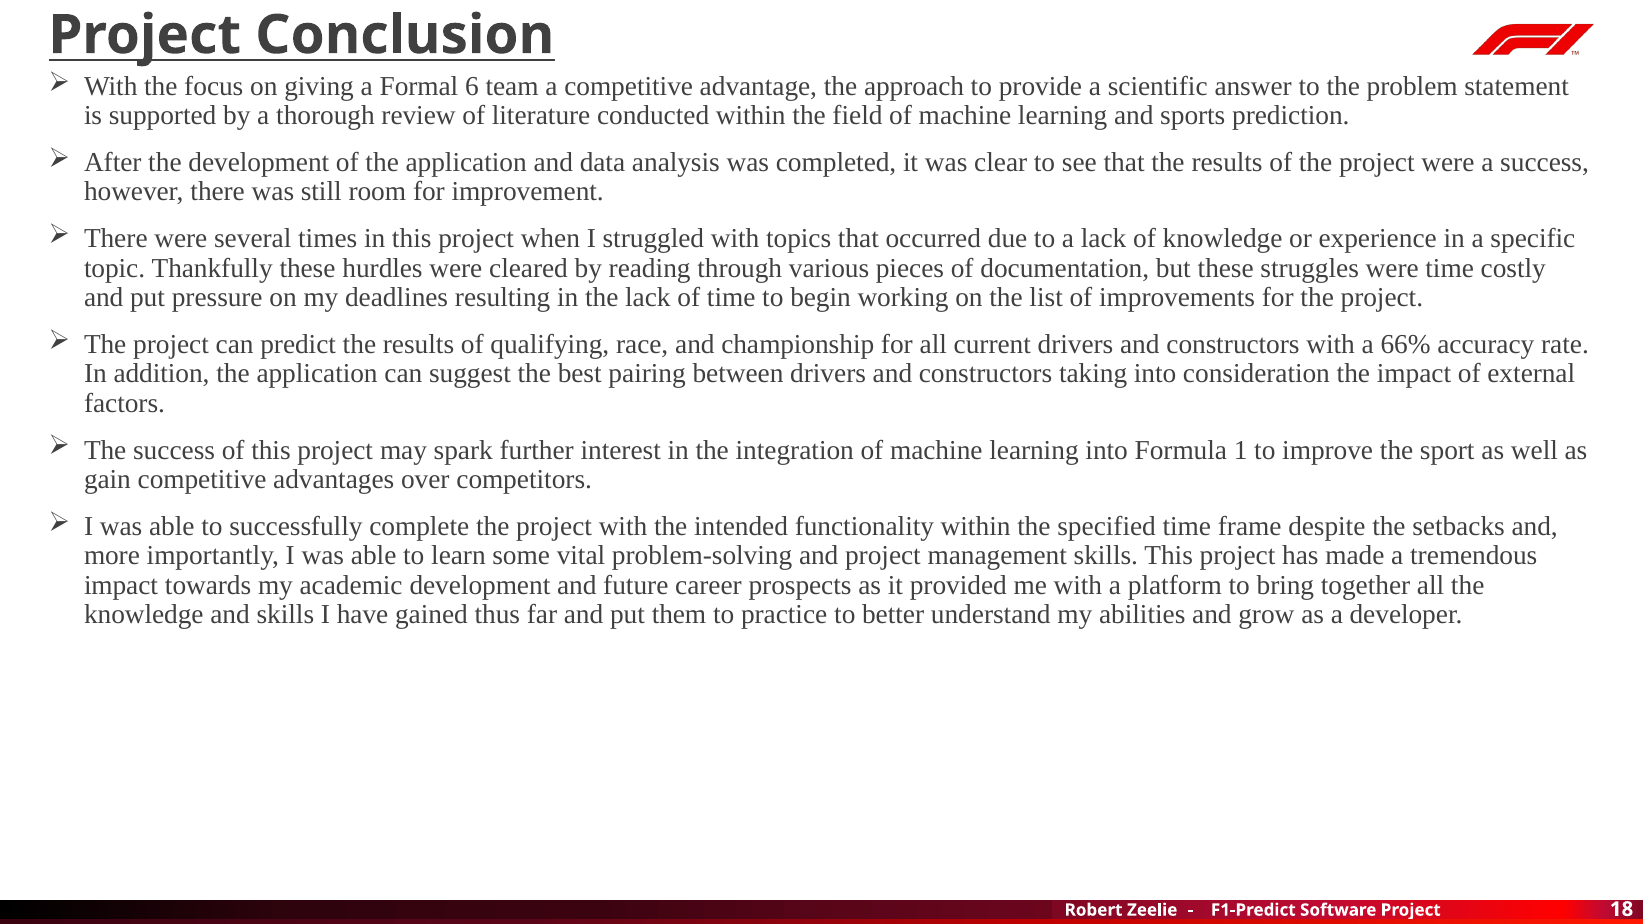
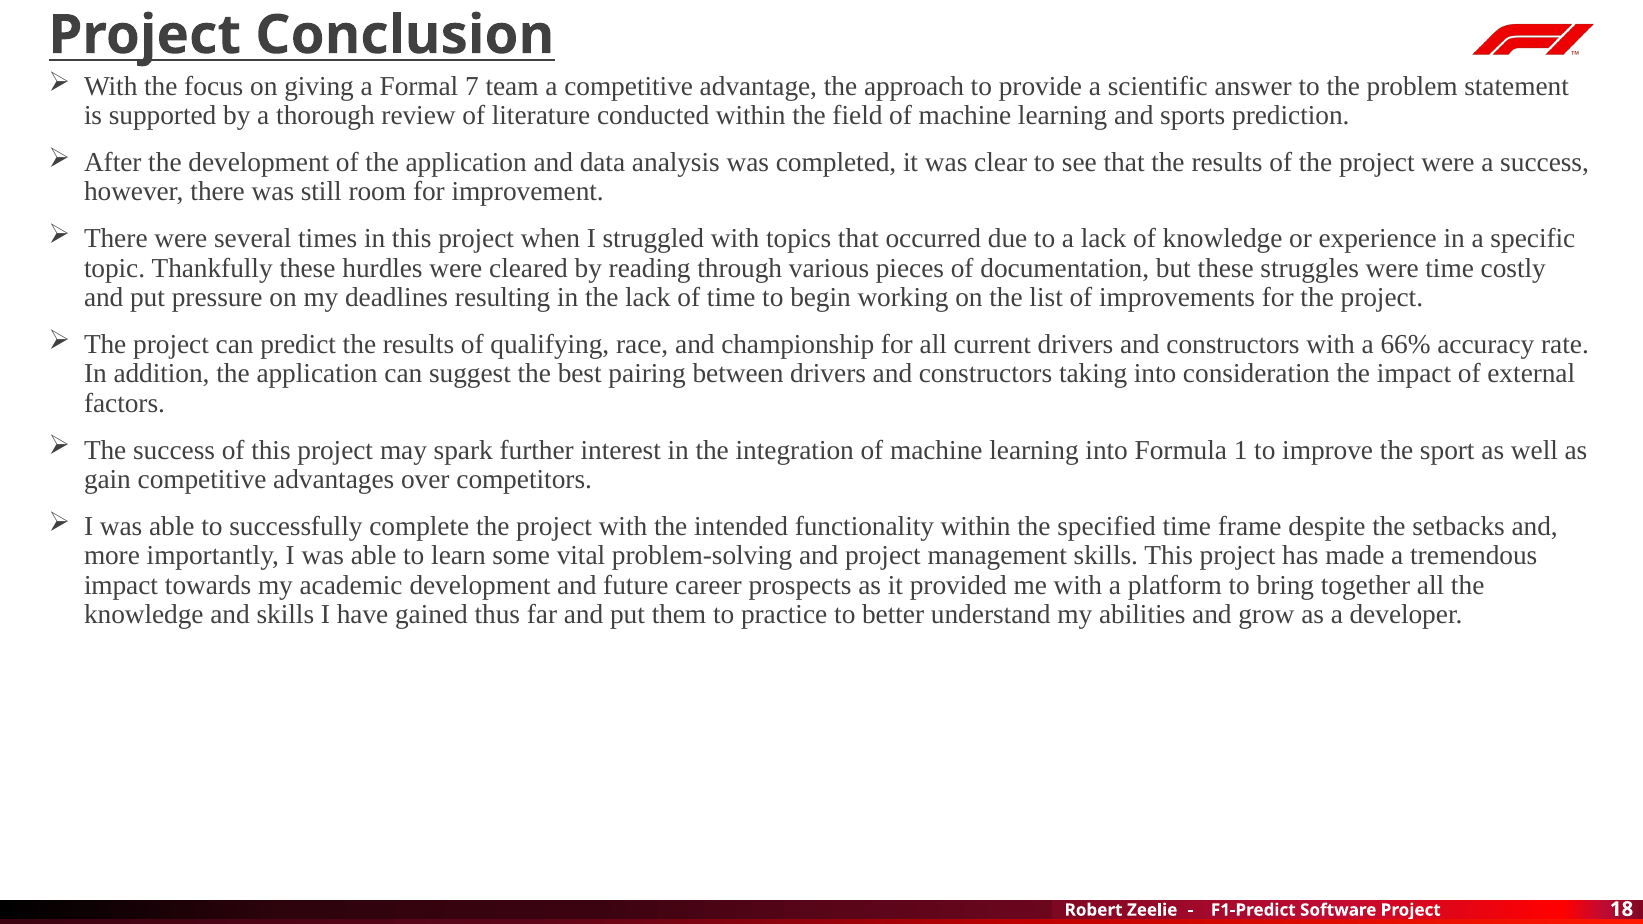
6: 6 -> 7
